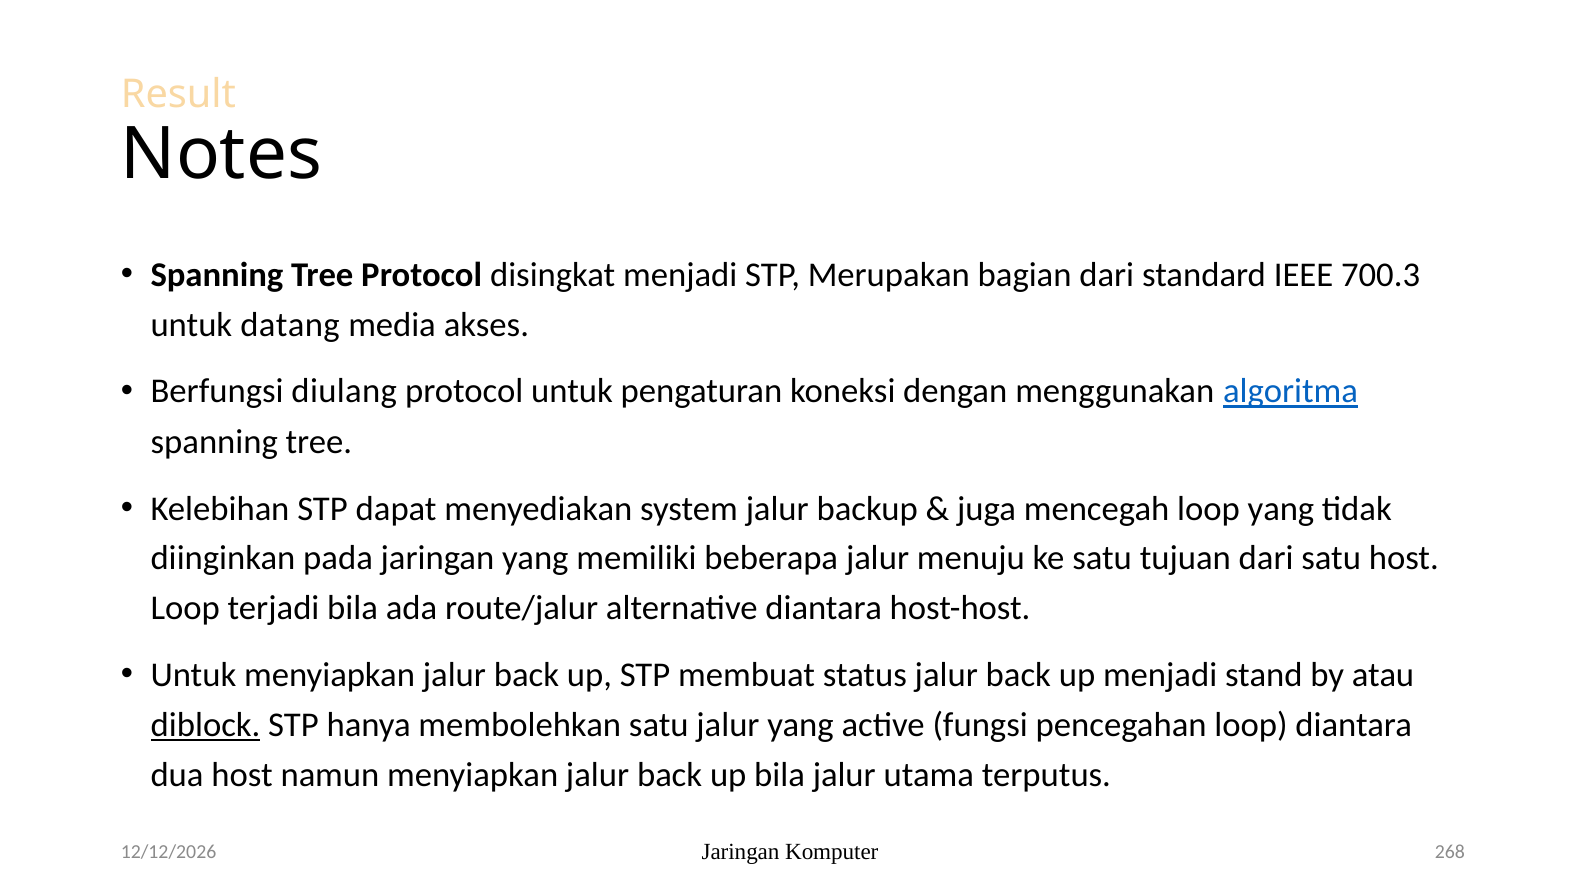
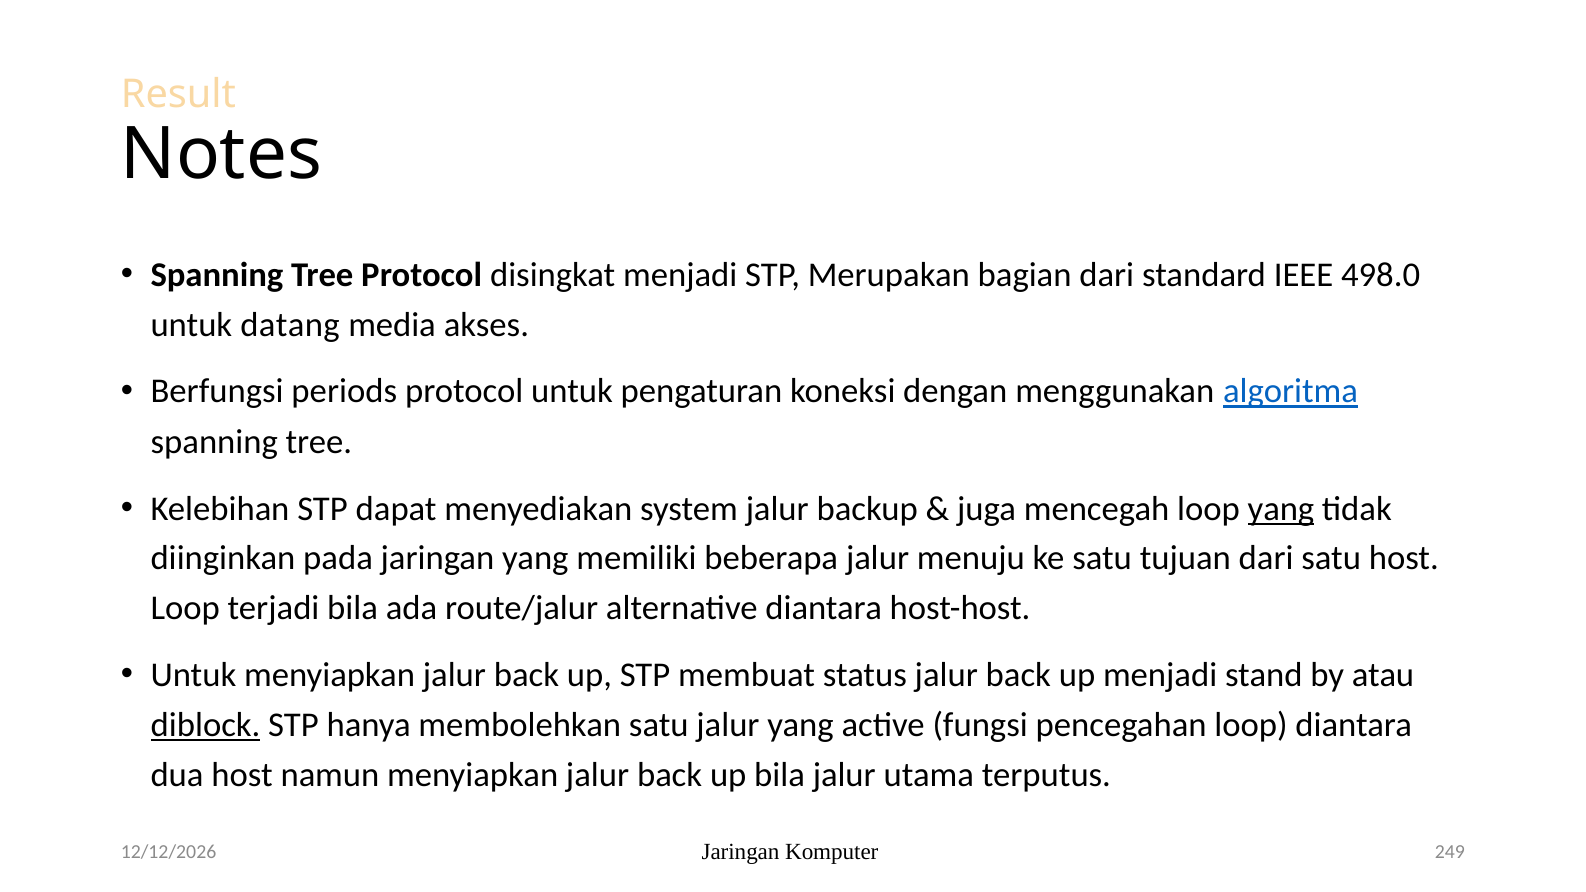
700.3: 700.3 -> 498.0
diulang: diulang -> periods
yang at (1281, 509) underline: none -> present
268: 268 -> 249
